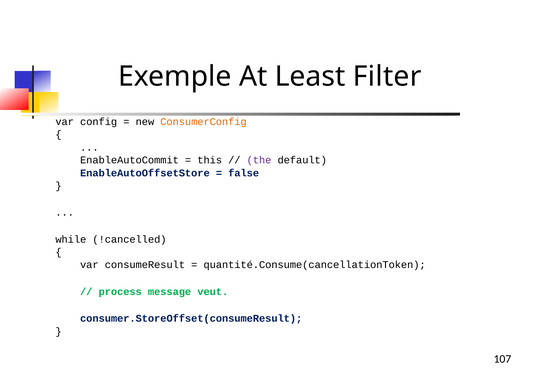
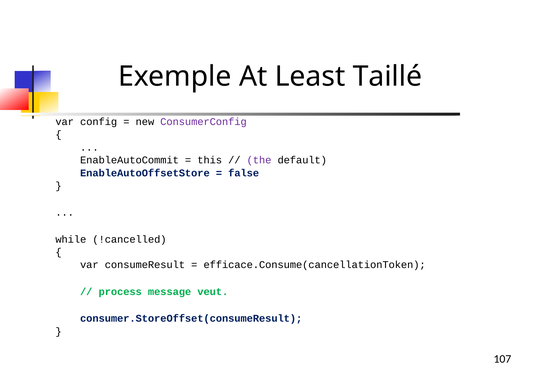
Filter: Filter -> Taillé
ConsumerConfig colour: orange -> purple
quantité.Consume(cancellationToken: quantité.Consume(cancellationToken -> efficace.Consume(cancellationToken
